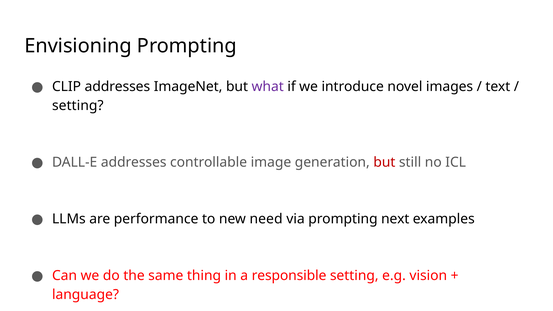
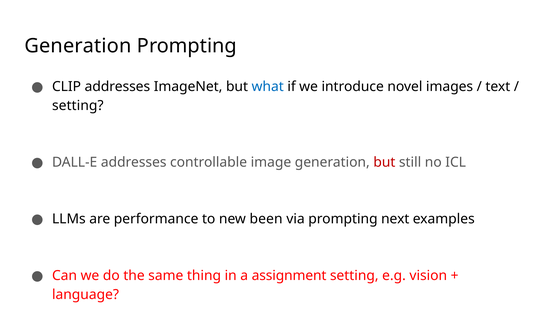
Envisioning at (78, 46): Envisioning -> Generation
what colour: purple -> blue
need: need -> been
responsible: responsible -> assignment
